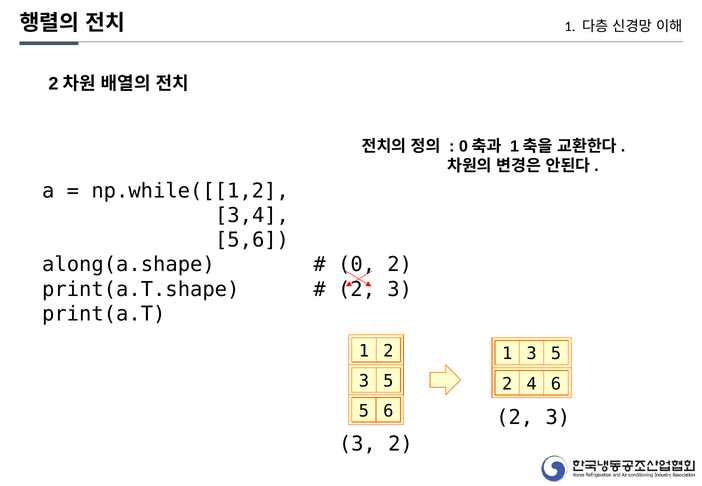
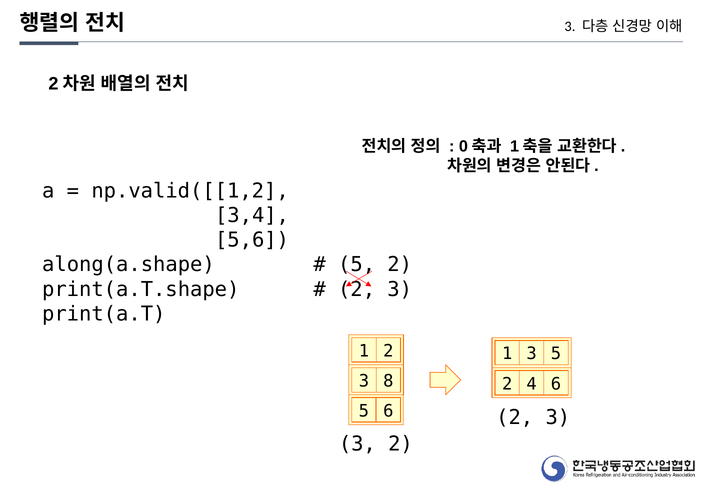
1 at (570, 27): 1 -> 3
np.while([[1,2: np.while([[1,2 -> np.valid([[1,2
0 at (357, 265): 0 -> 5
3 5: 5 -> 8
